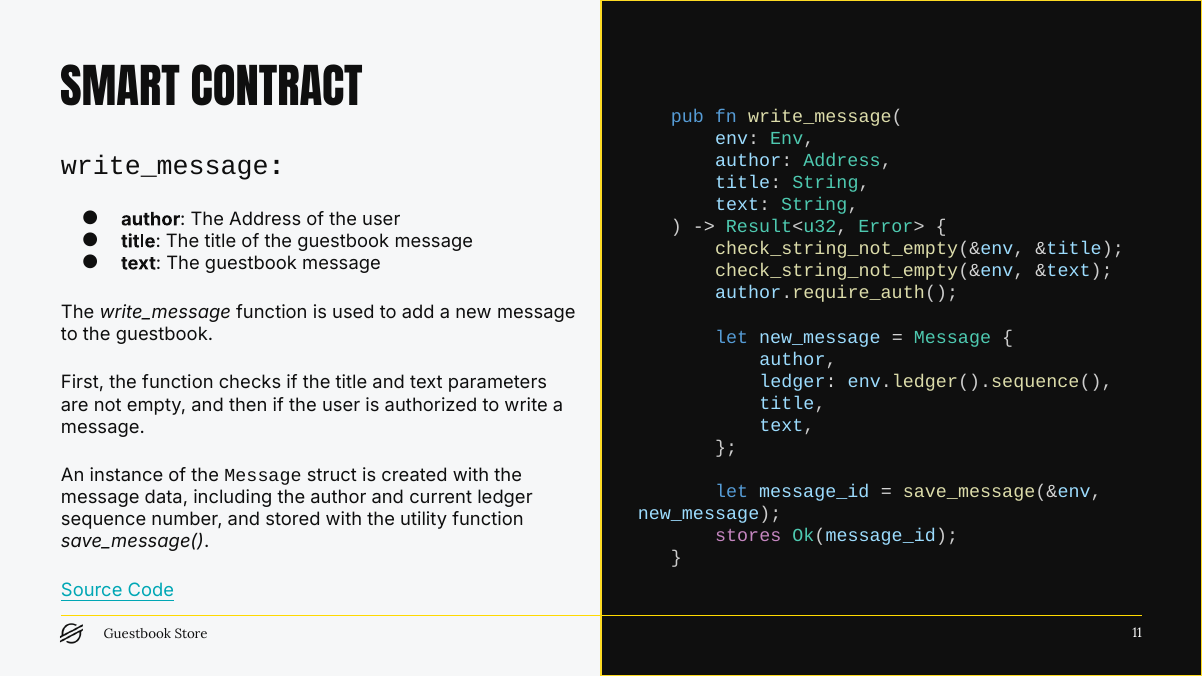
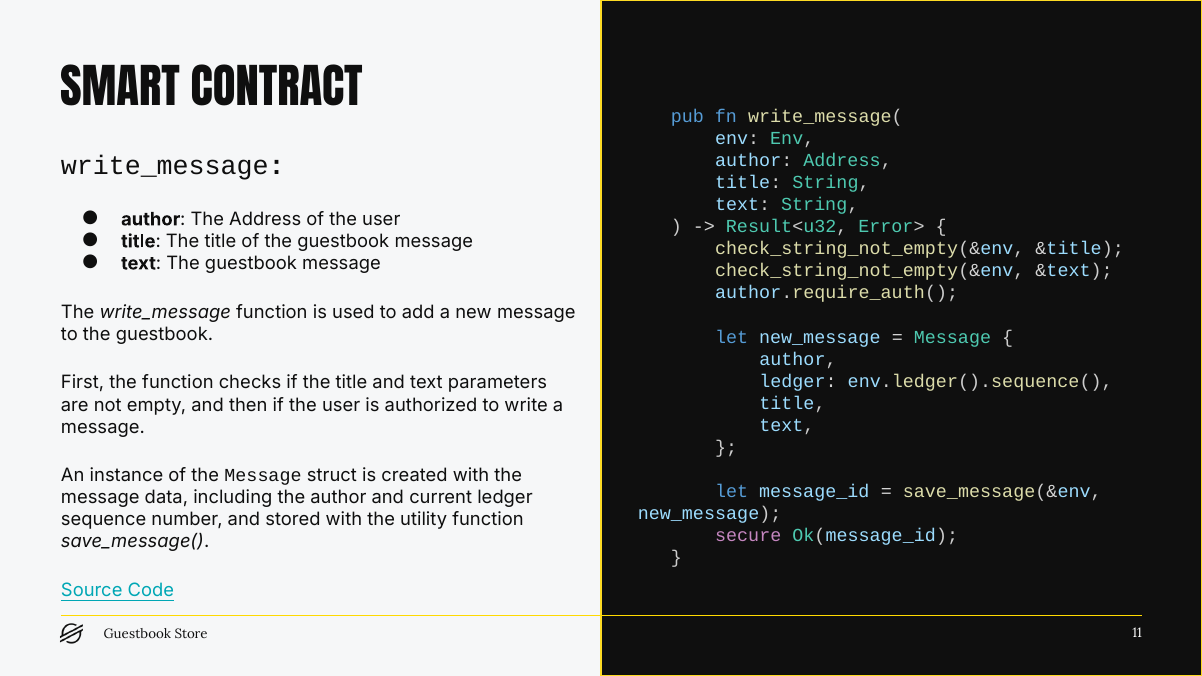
stores: stores -> secure
